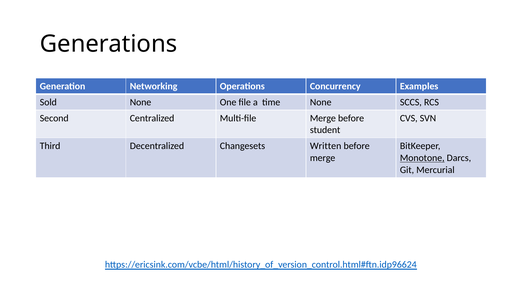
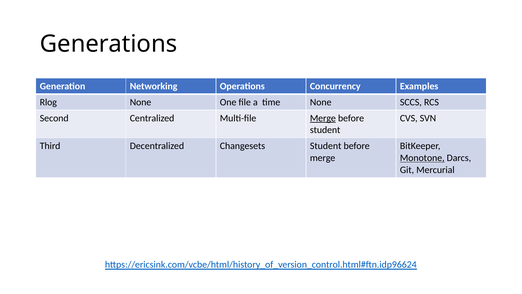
Sold: Sold -> Rlog
Merge at (323, 118) underline: none -> present
Changesets Written: Written -> Student
